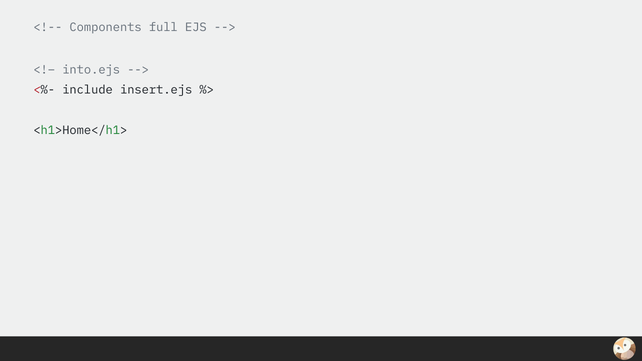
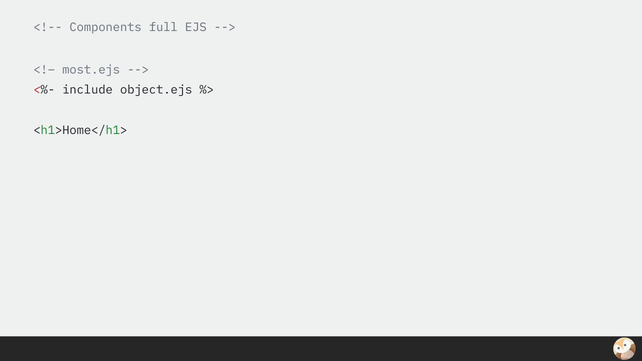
into.ejs: into.ejs -> most.ejs
insert.ejs: insert.ejs -> object.ejs
